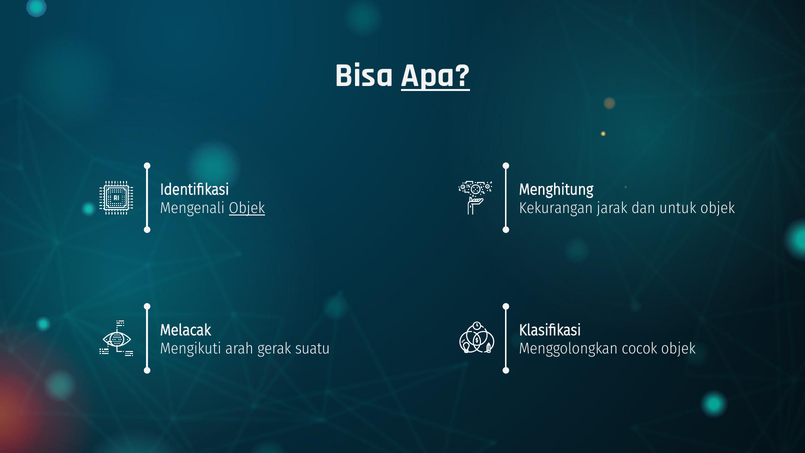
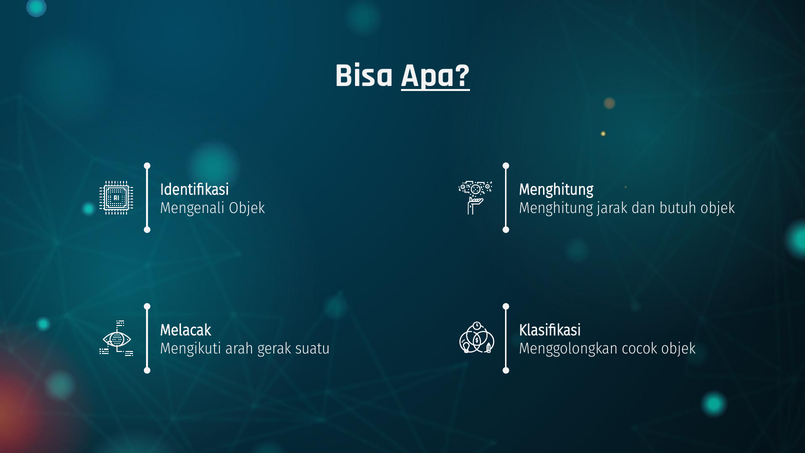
Objek at (247, 208) underline: present -> none
Kekurangan at (556, 208): Kekurangan -> Menghitung
untuk: untuk -> butuh
